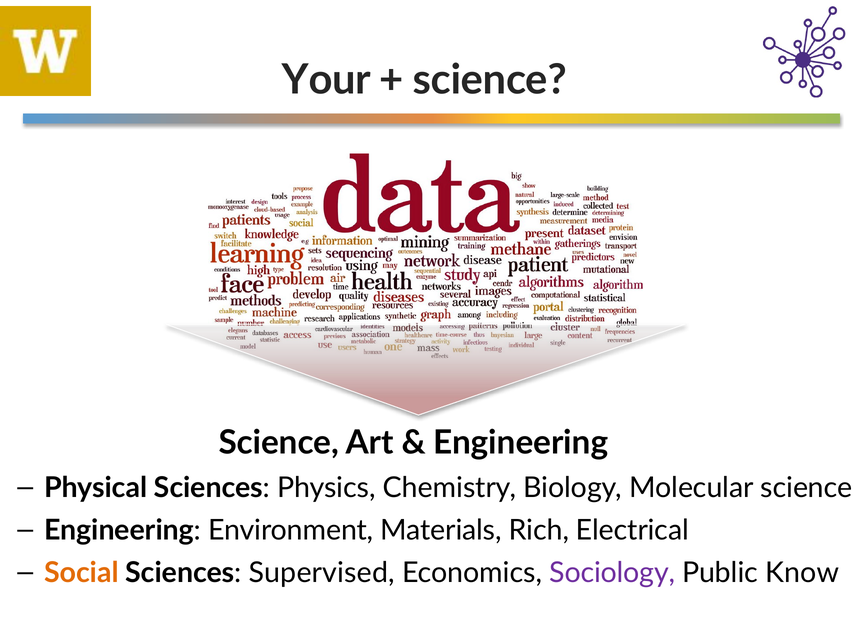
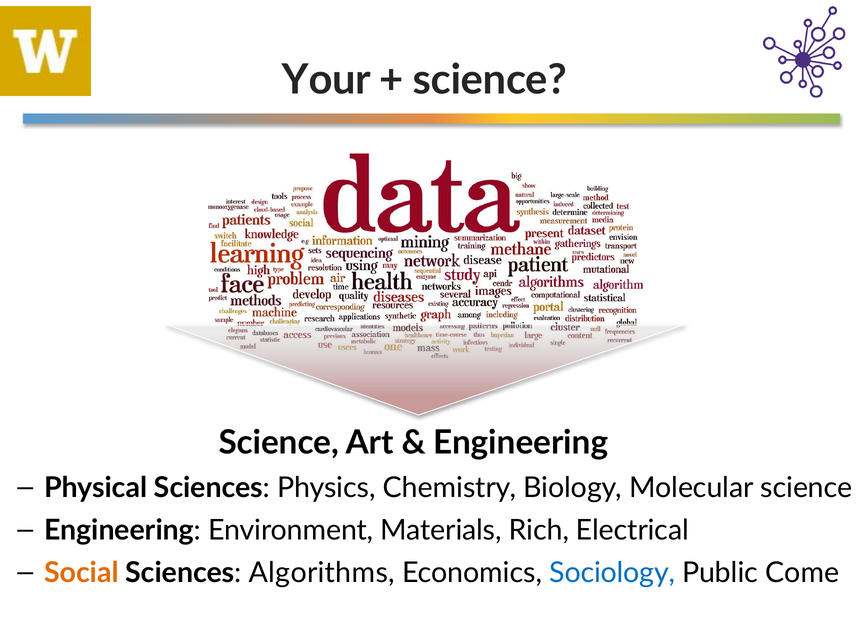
Supervised: Supervised -> Algorithms
Sociology colour: purple -> blue
Know: Know -> Come
